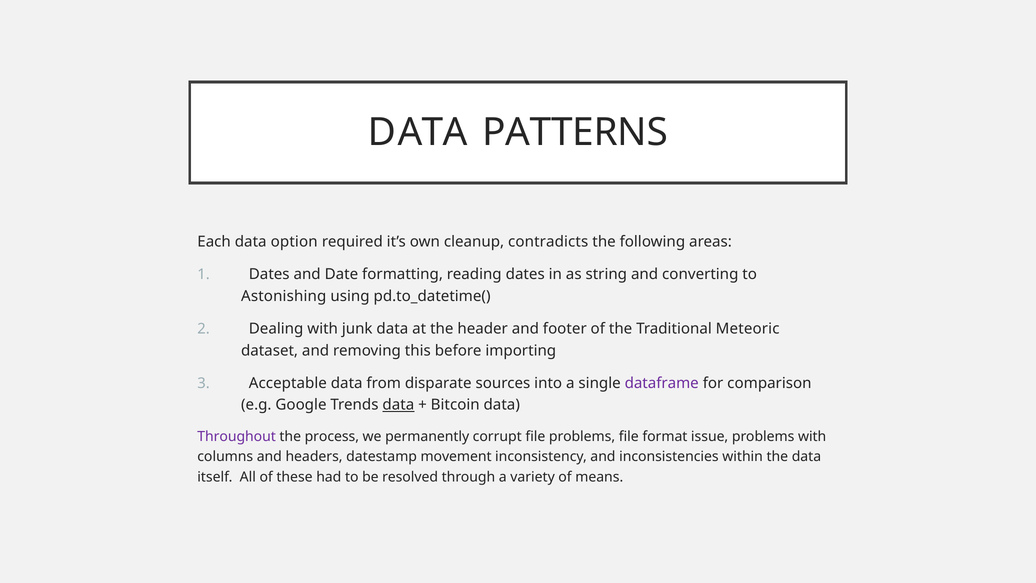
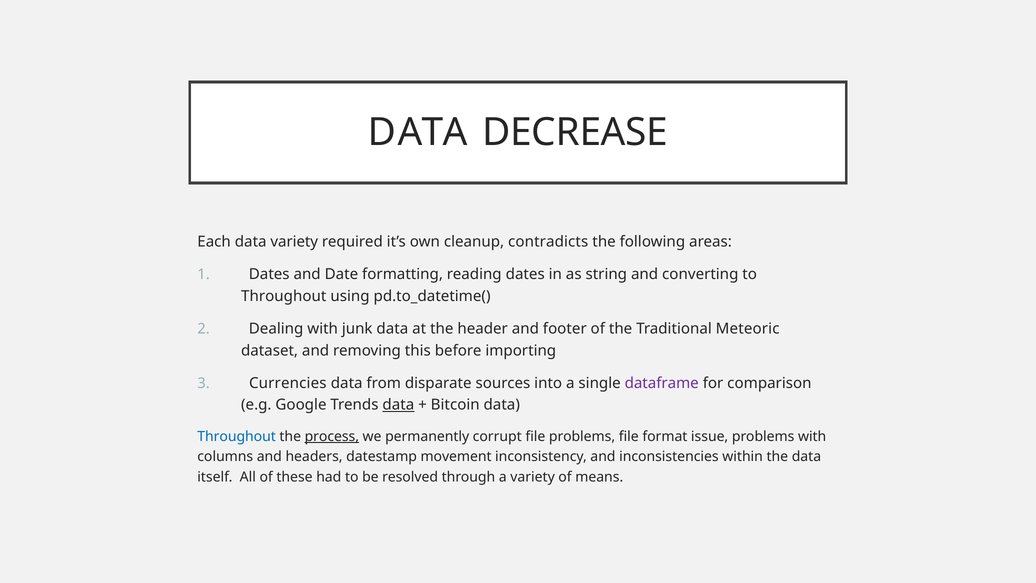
PATTERNS: PATTERNS -> DECREASE
data option: option -> variety
Astonishing at (284, 296): Astonishing -> Throughout
Acceptable: Acceptable -> Currencies
Throughout at (237, 436) colour: purple -> blue
process underline: none -> present
